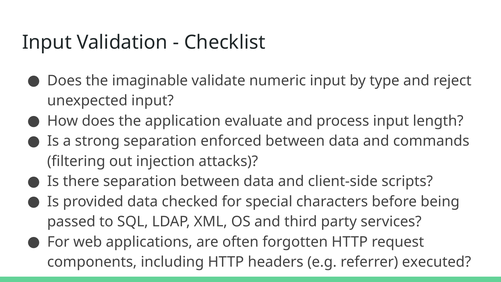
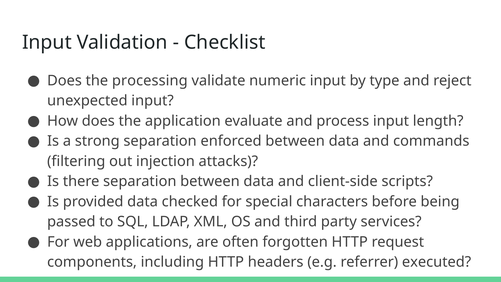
imaginable: imaginable -> processing
